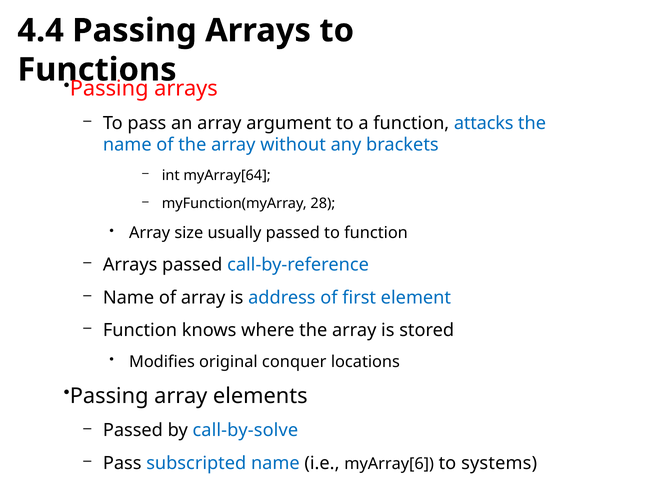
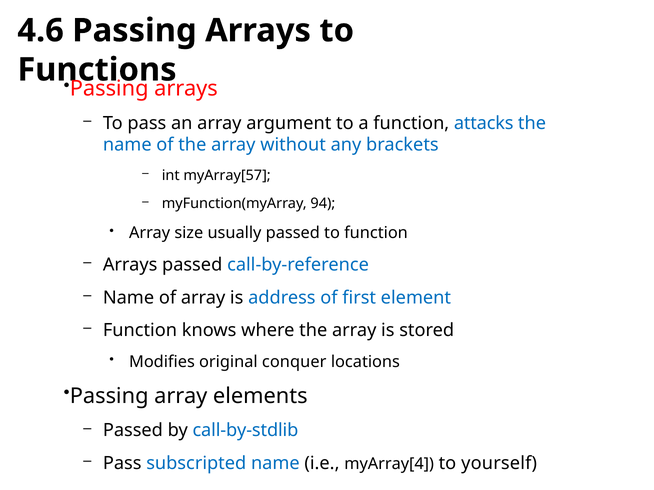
4.4: 4.4 -> 4.6
myArray[64: myArray[64 -> myArray[57
28: 28 -> 94
call-by-solve: call-by-solve -> call-by-stdlib
myArray[6: myArray[6 -> myArray[4
systems: systems -> yourself
